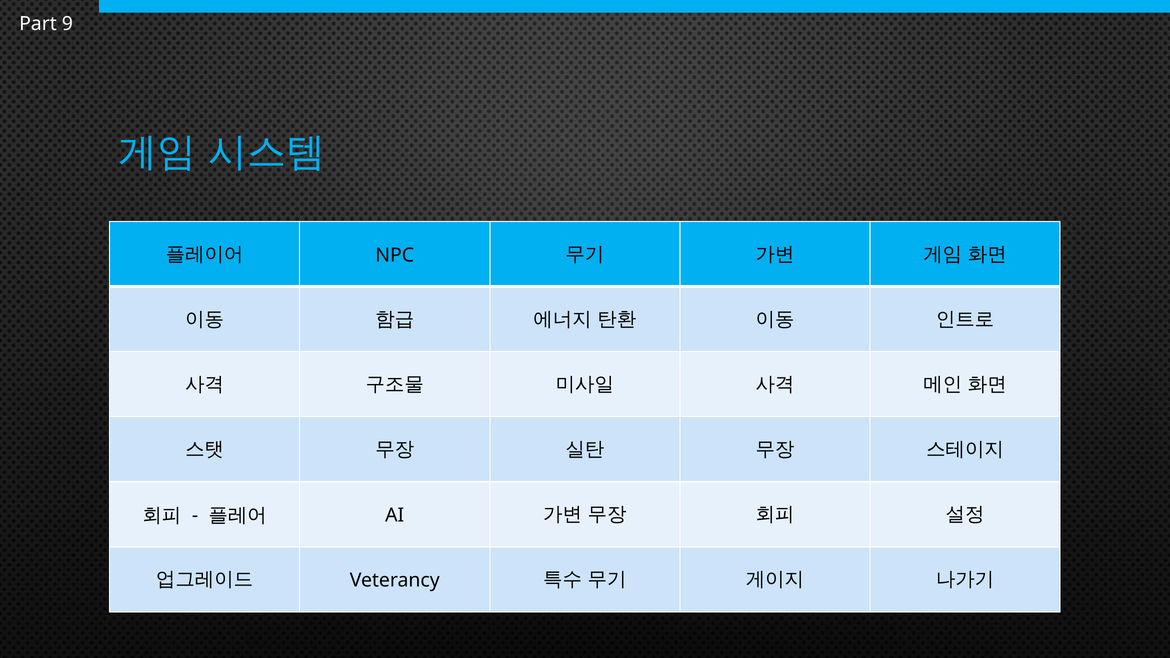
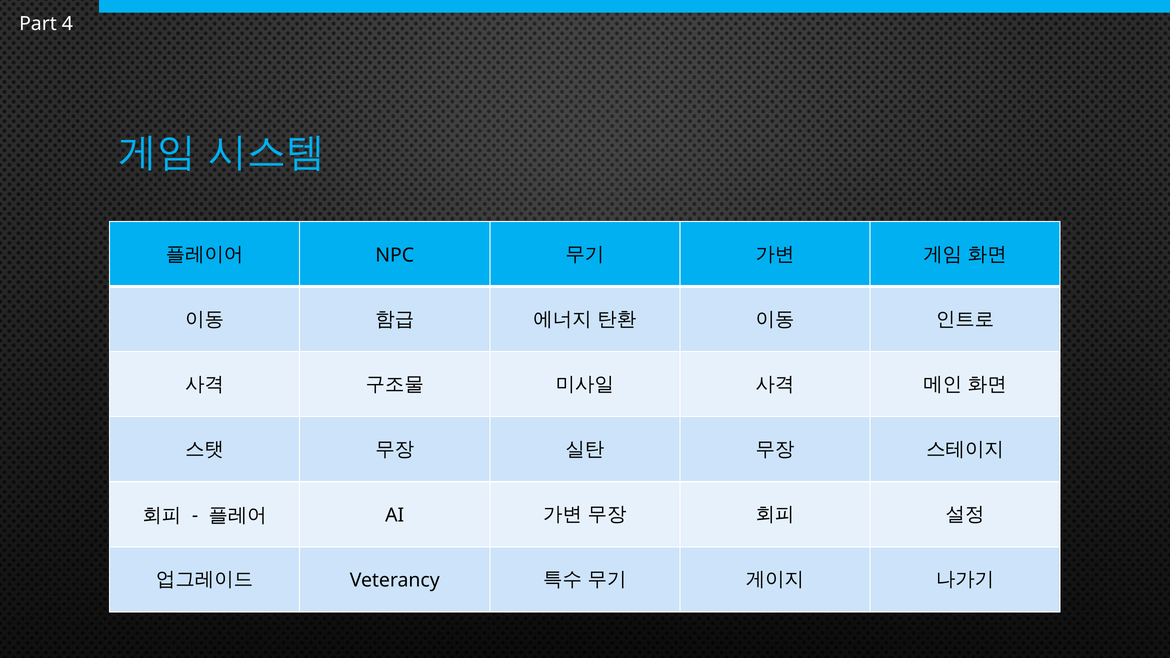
9: 9 -> 4
